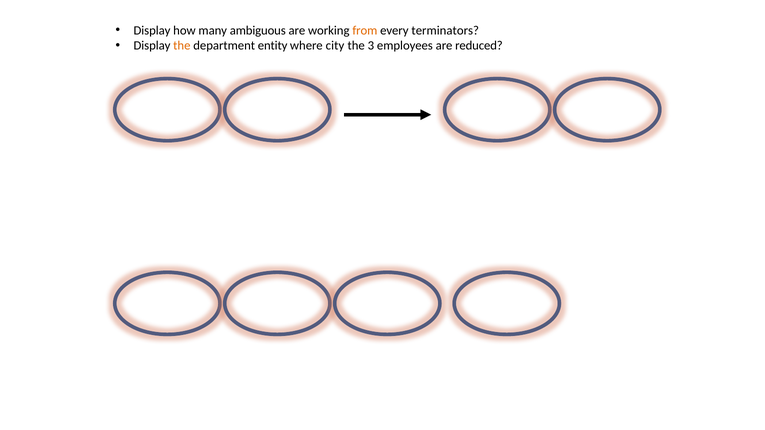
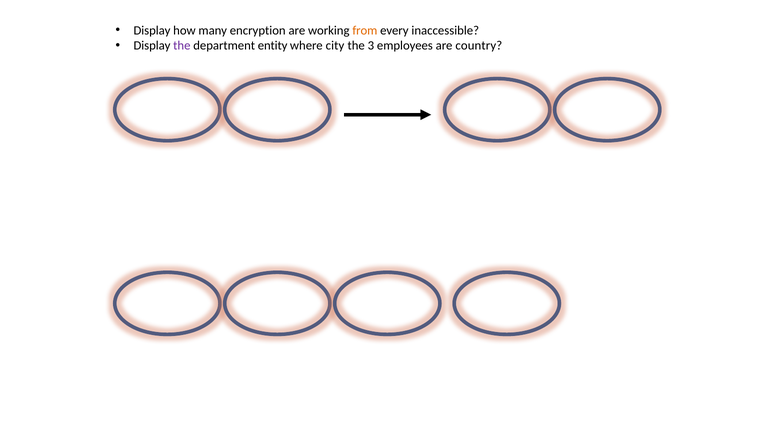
ambiguous: ambiguous -> encryption
terminators: terminators -> inaccessible
the at (182, 46) colour: orange -> purple
reduced: reduced -> country
